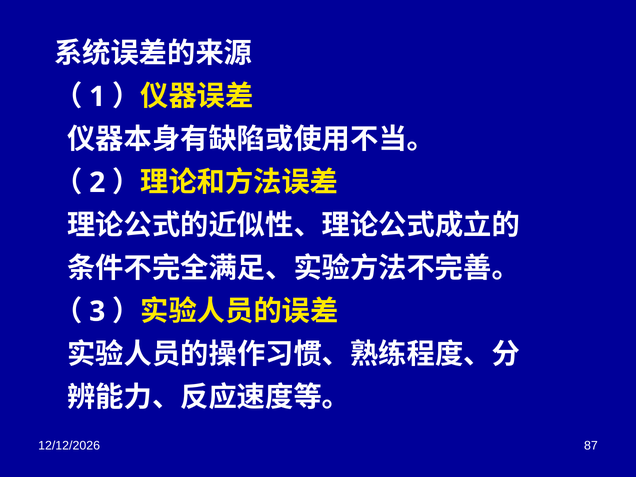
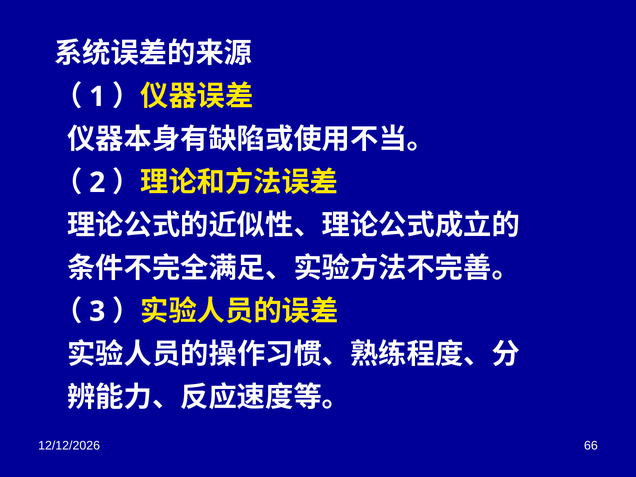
87: 87 -> 66
